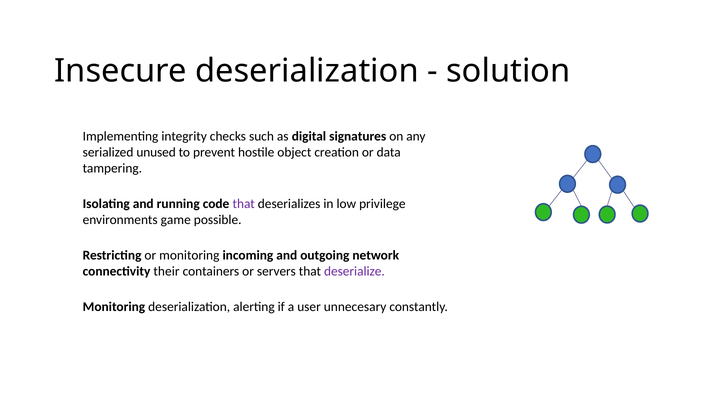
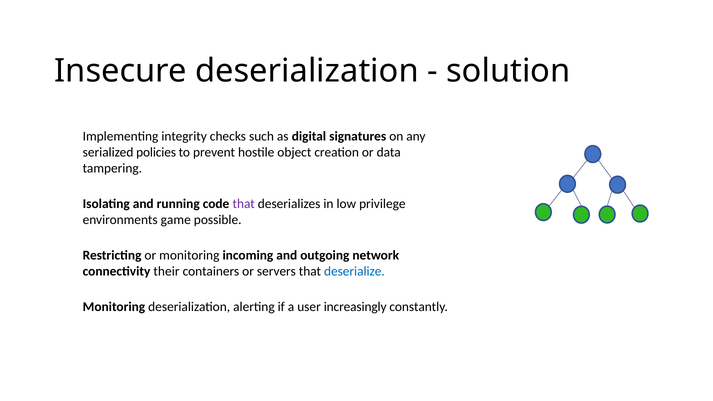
unused: unused -> policies
deserialize colour: purple -> blue
unnecesary: unnecesary -> increasingly
